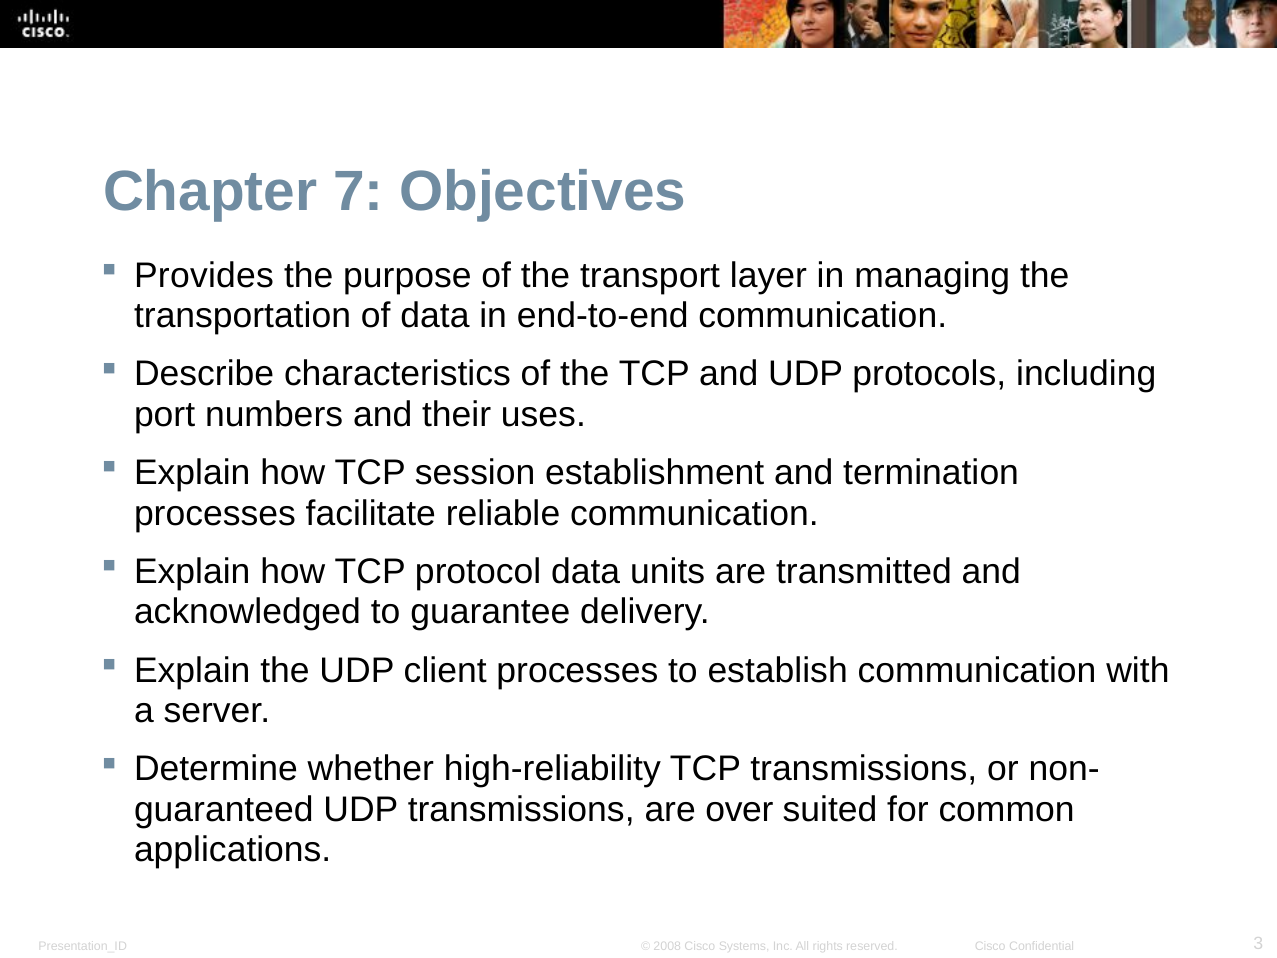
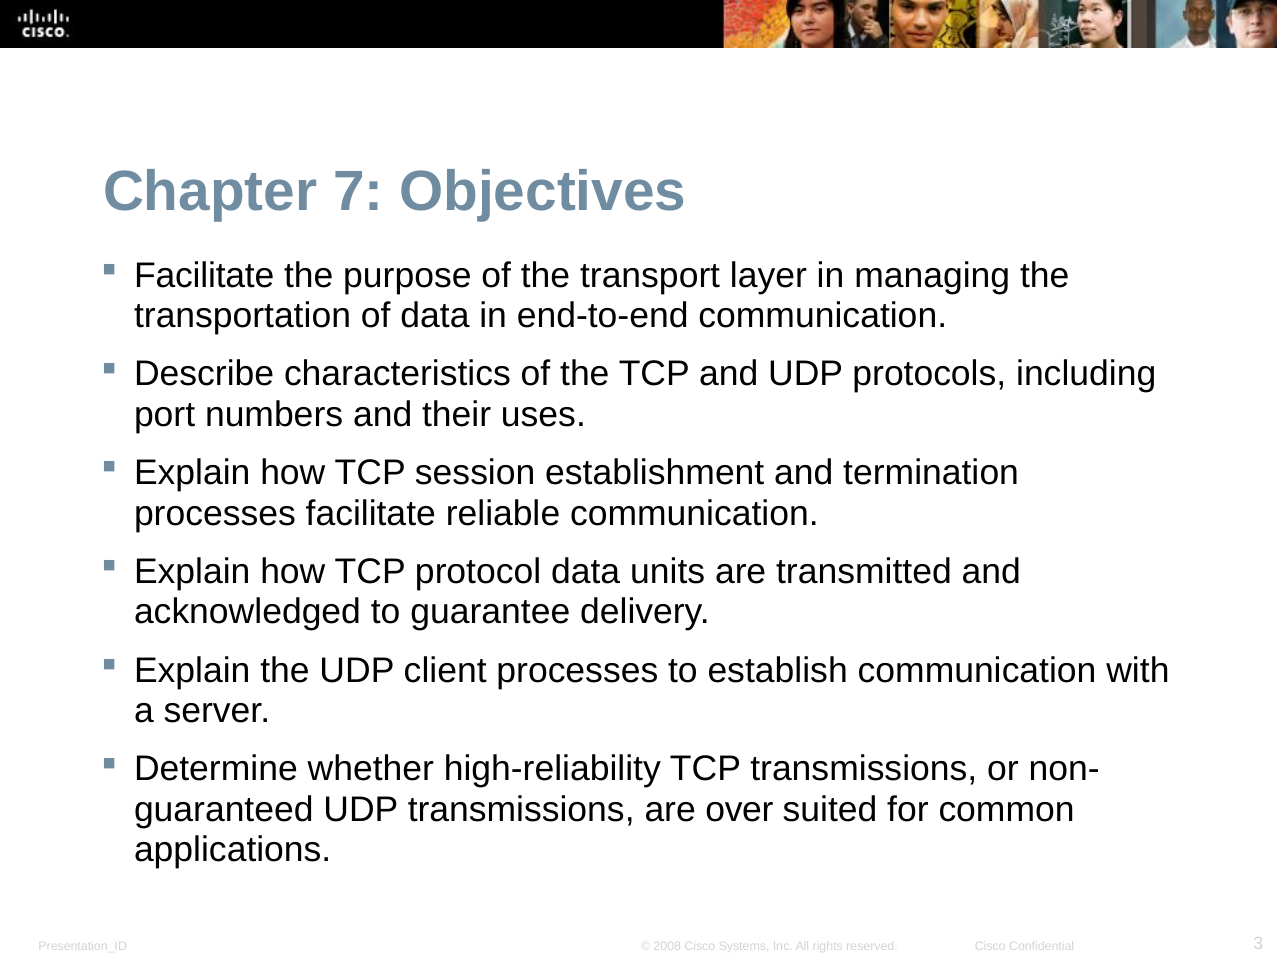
Provides at (204, 275): Provides -> Facilitate
